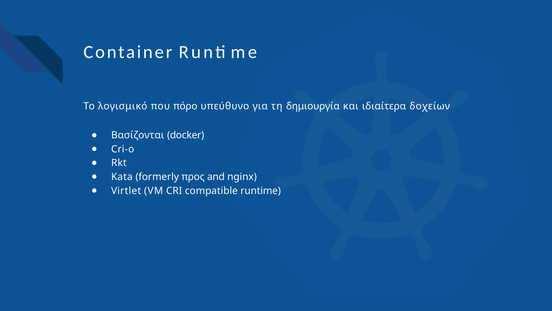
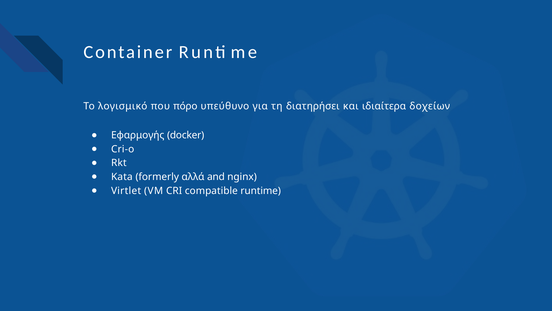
δημιουργία: δημιουργία -> διατηρήσει
Βασίζονται: Βασίζονται -> Εφαρμογής
προς: προς -> αλλά
